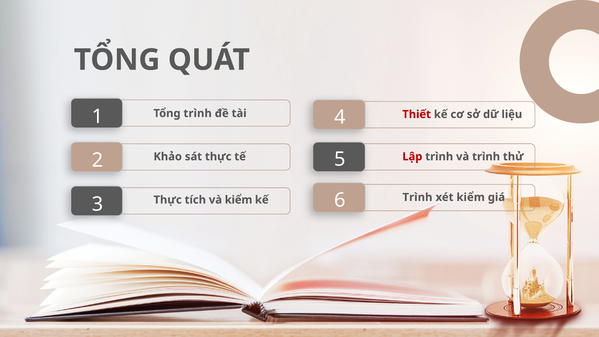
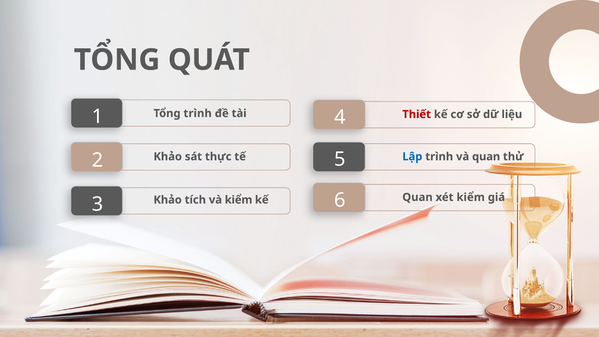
Lập colour: red -> blue
và trình: trình -> quan
Trình at (417, 197): Trình -> Quan
Thực at (168, 200): Thực -> Khảo
